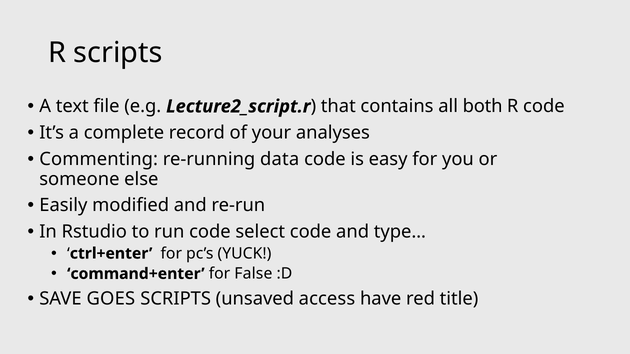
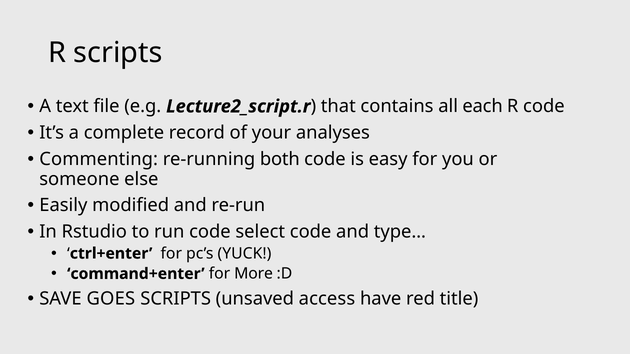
both: both -> each
data: data -> both
False: False -> More
